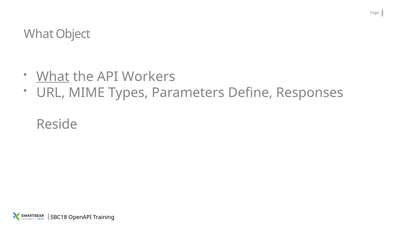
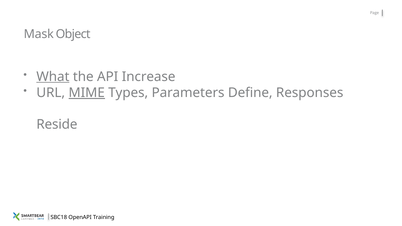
What at (39, 34): What -> Mask
Workers: Workers -> Increase
MIME underline: none -> present
